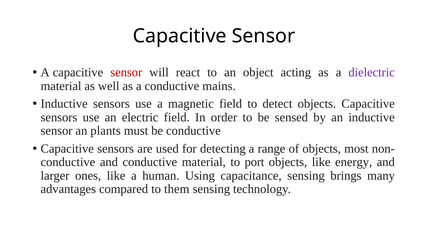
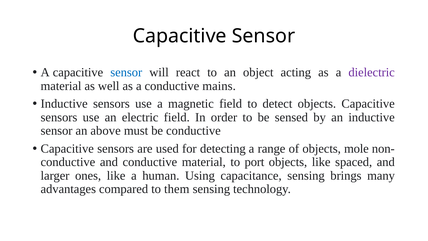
sensor at (126, 72) colour: red -> blue
plants: plants -> above
most: most -> mole
energy: energy -> spaced
